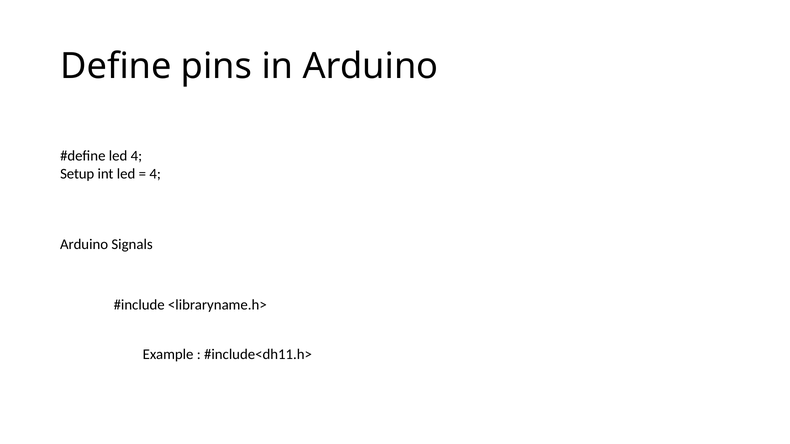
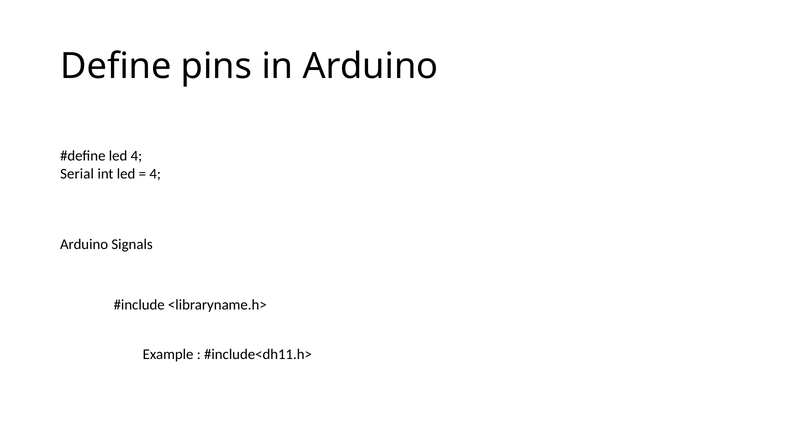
Setup: Setup -> Serial
